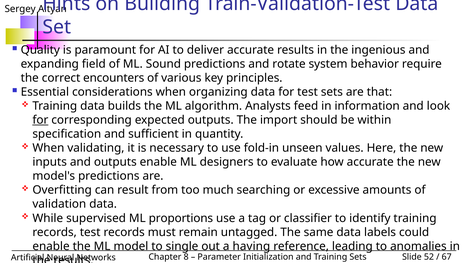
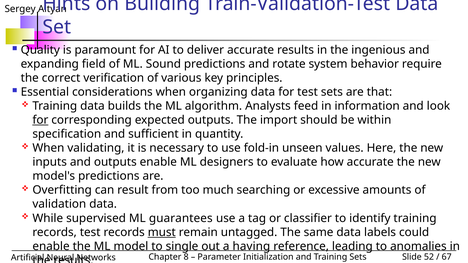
encounters: encounters -> verification
proportions: proportions -> guarantees
must underline: none -> present
